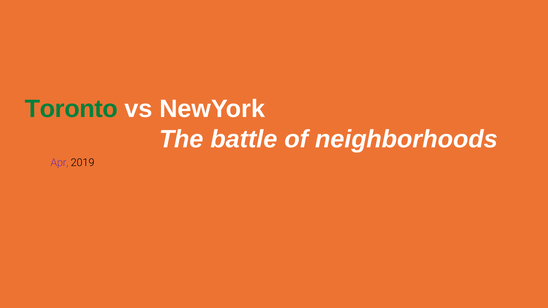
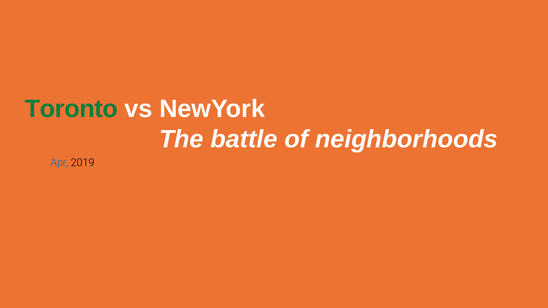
Apr colour: purple -> blue
